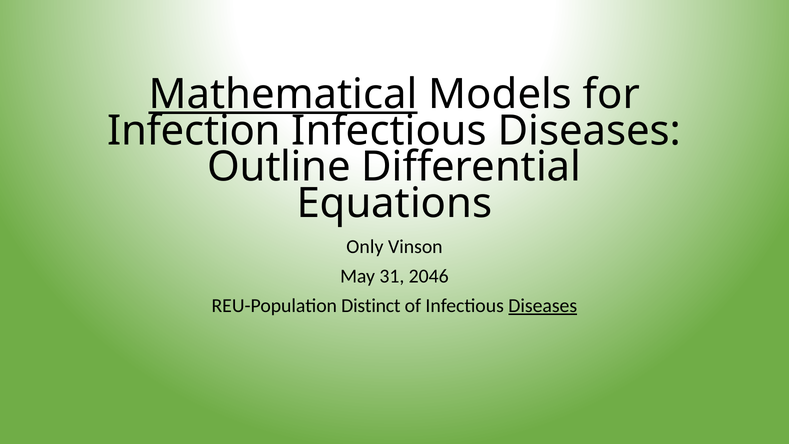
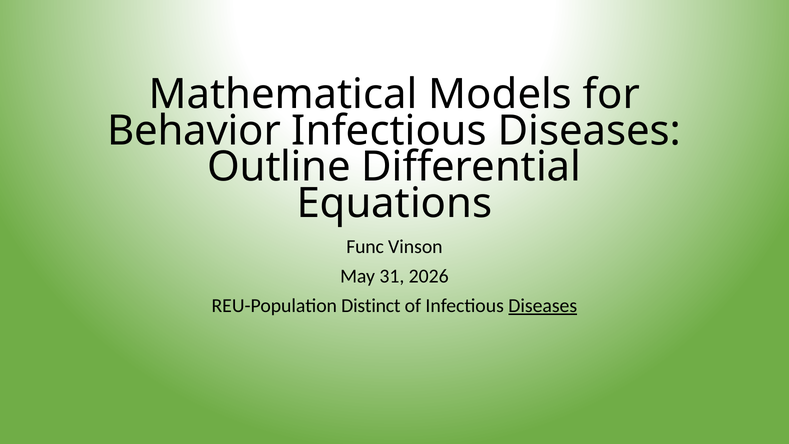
Mathematical underline: present -> none
Infection: Infection -> Behavior
Only: Only -> Func
2046: 2046 -> 2026
